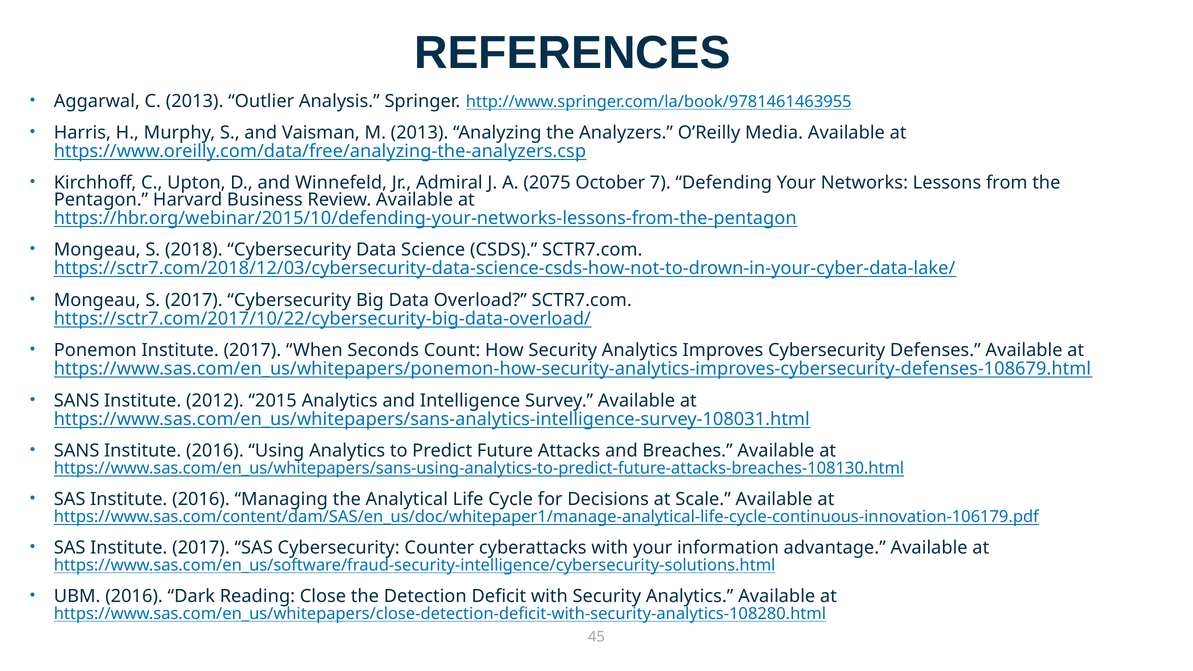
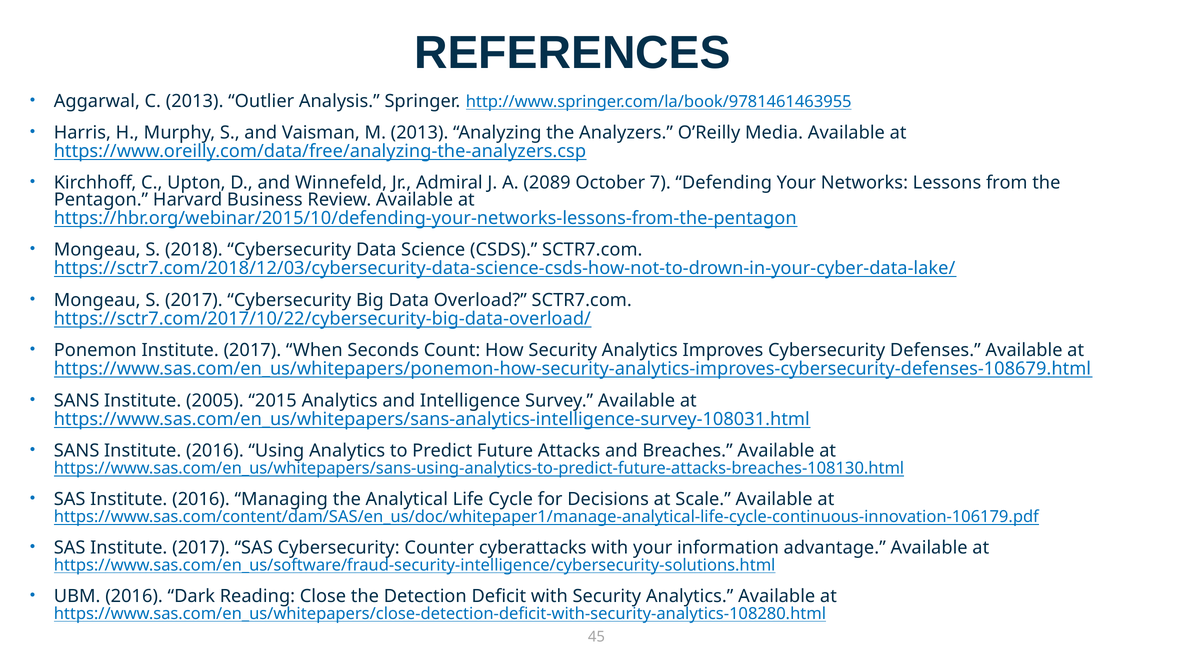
2075: 2075 -> 2089
2012: 2012 -> 2005
